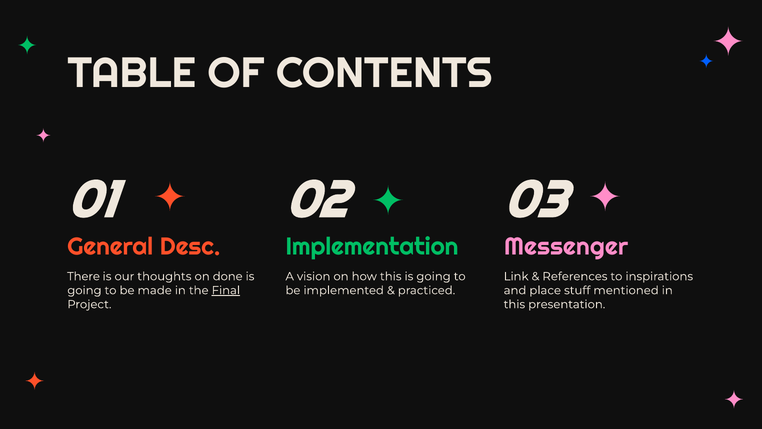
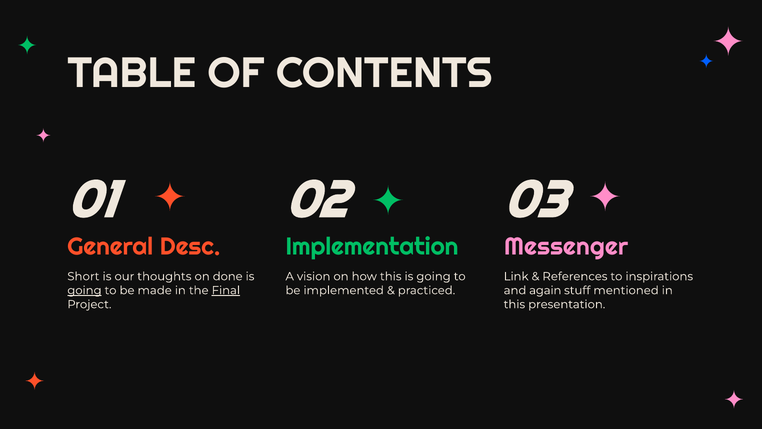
There: There -> Short
going at (84, 290) underline: none -> present
place: place -> again
